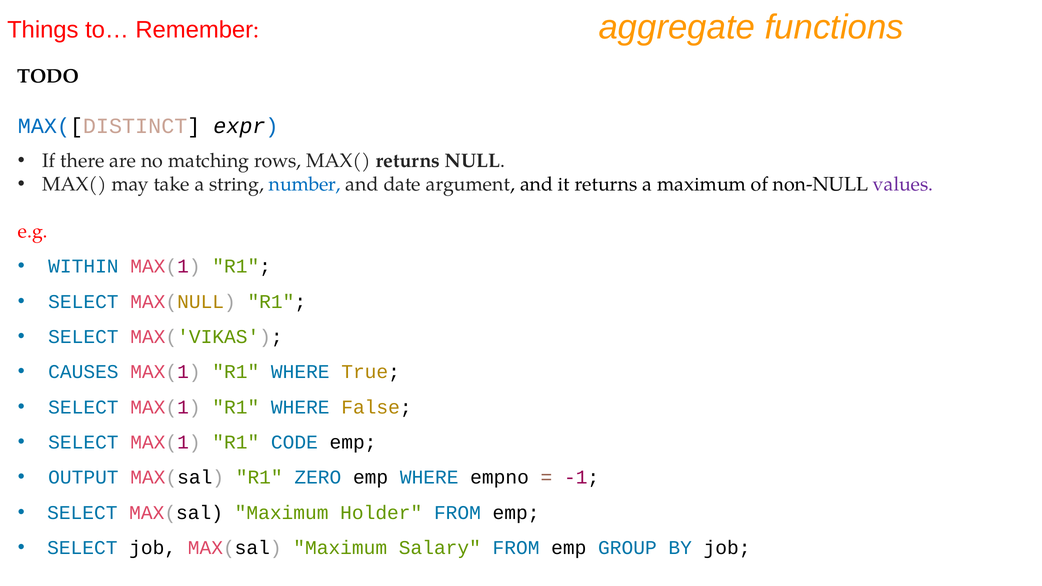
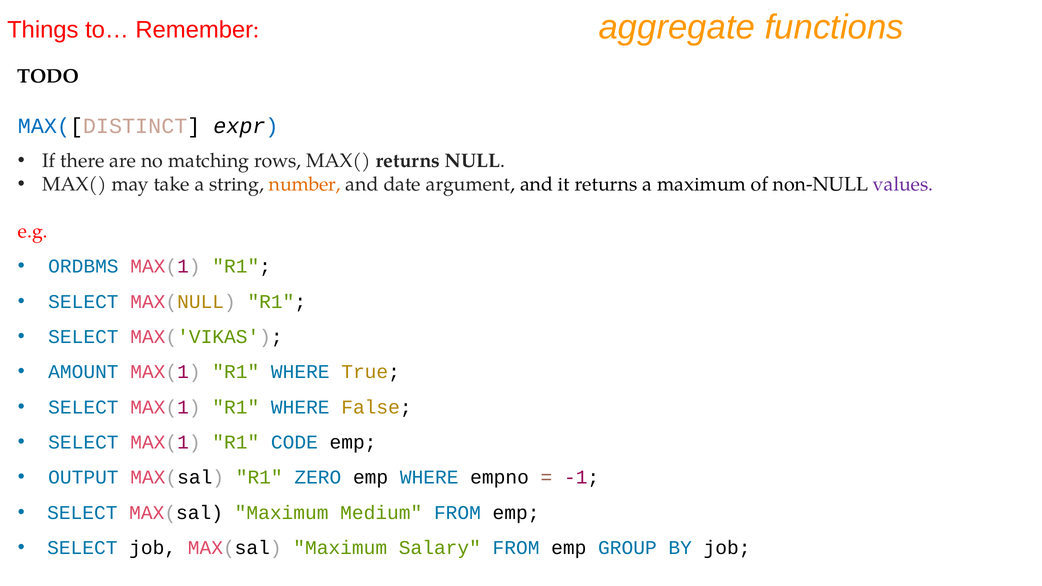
number colour: blue -> orange
WITHIN: WITHIN -> ORDBMS
CAUSES: CAUSES -> AMOUNT
Holder: Holder -> Medium
